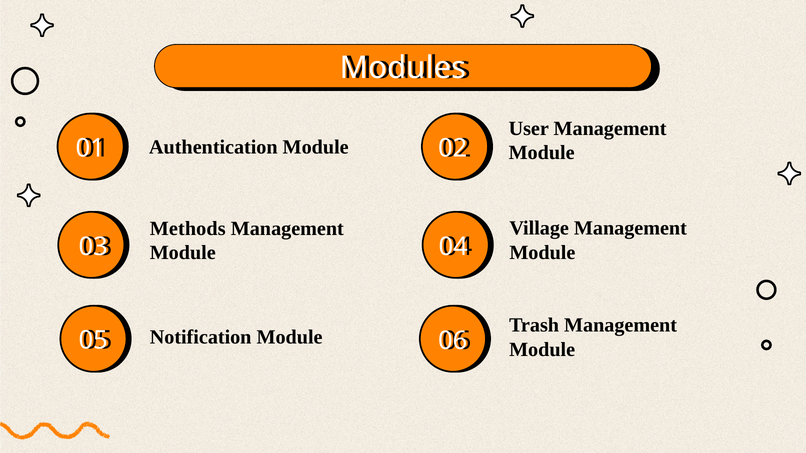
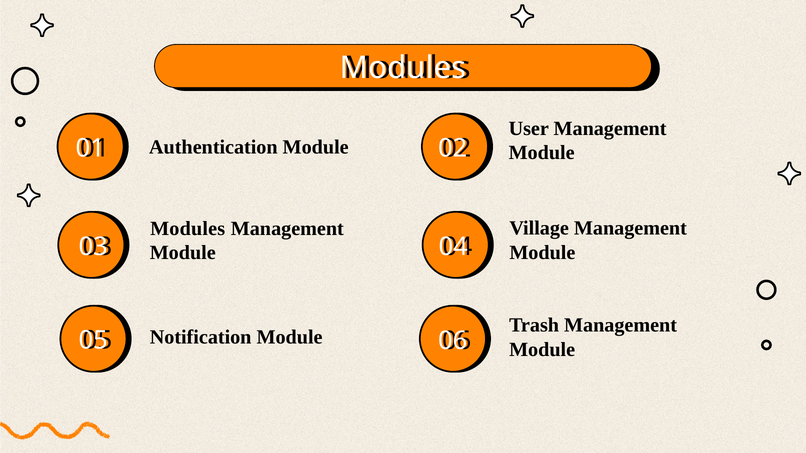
Methods at (188, 229): Methods -> Modules
